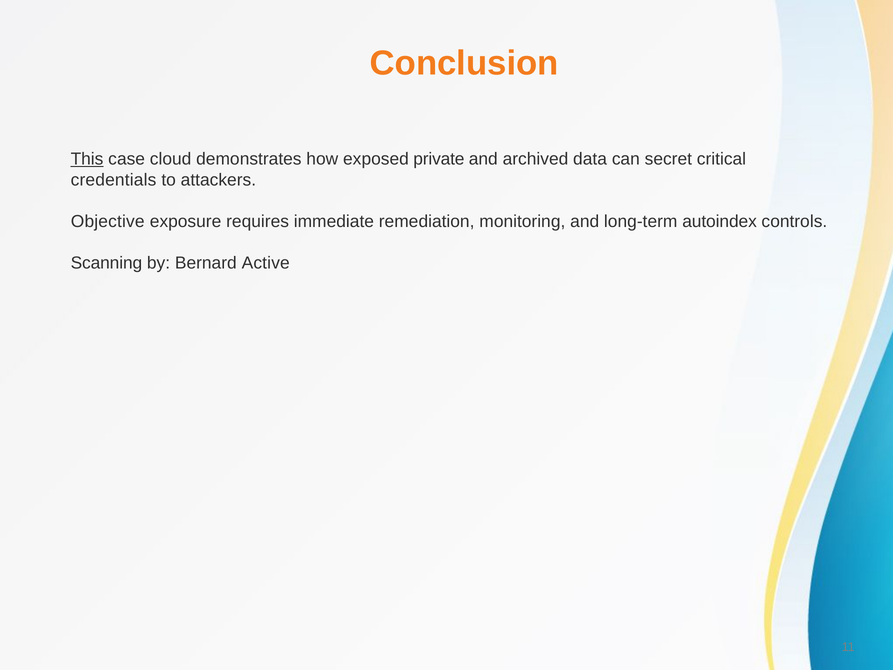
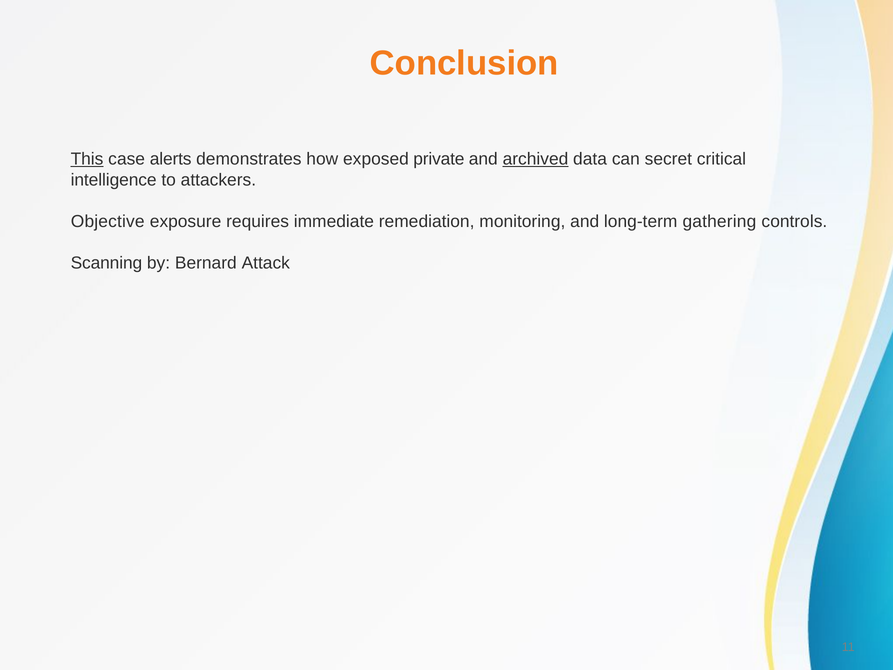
cloud: cloud -> alerts
archived underline: none -> present
credentials: credentials -> intelligence
autoindex: autoindex -> gathering
Active: Active -> Attack
